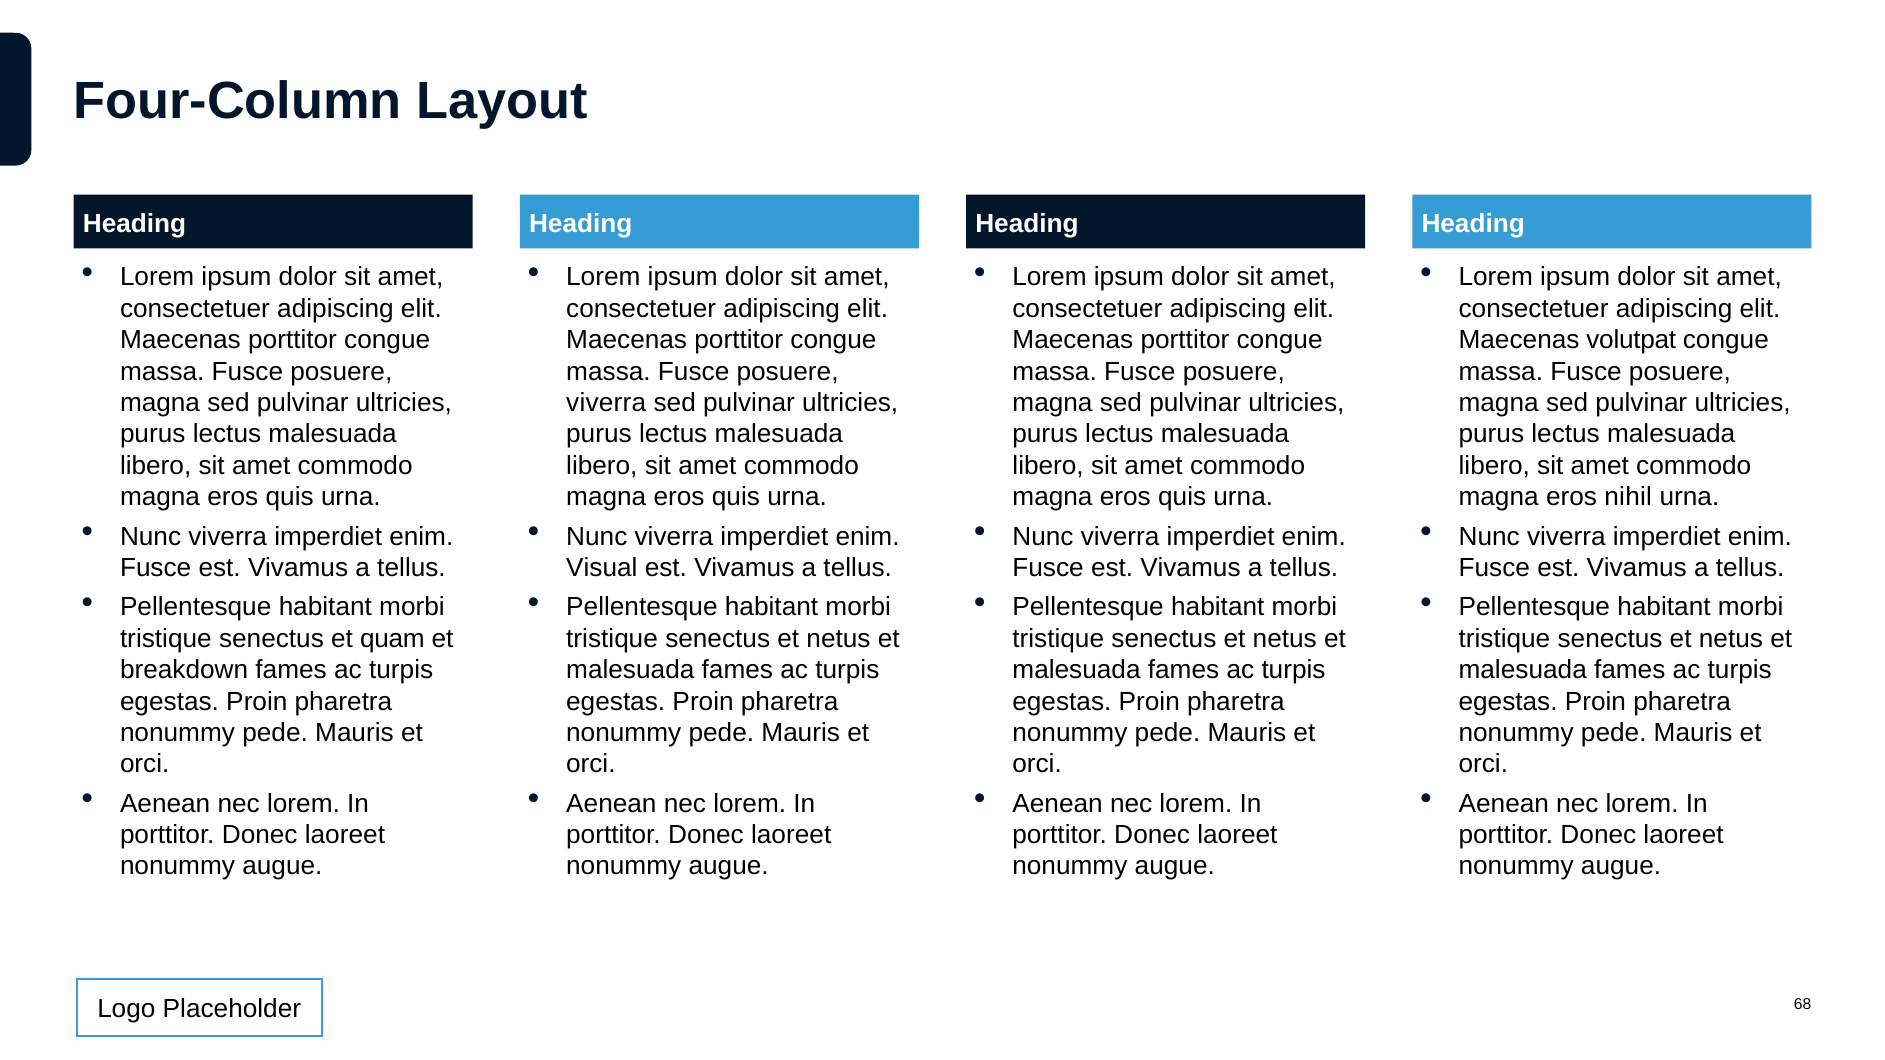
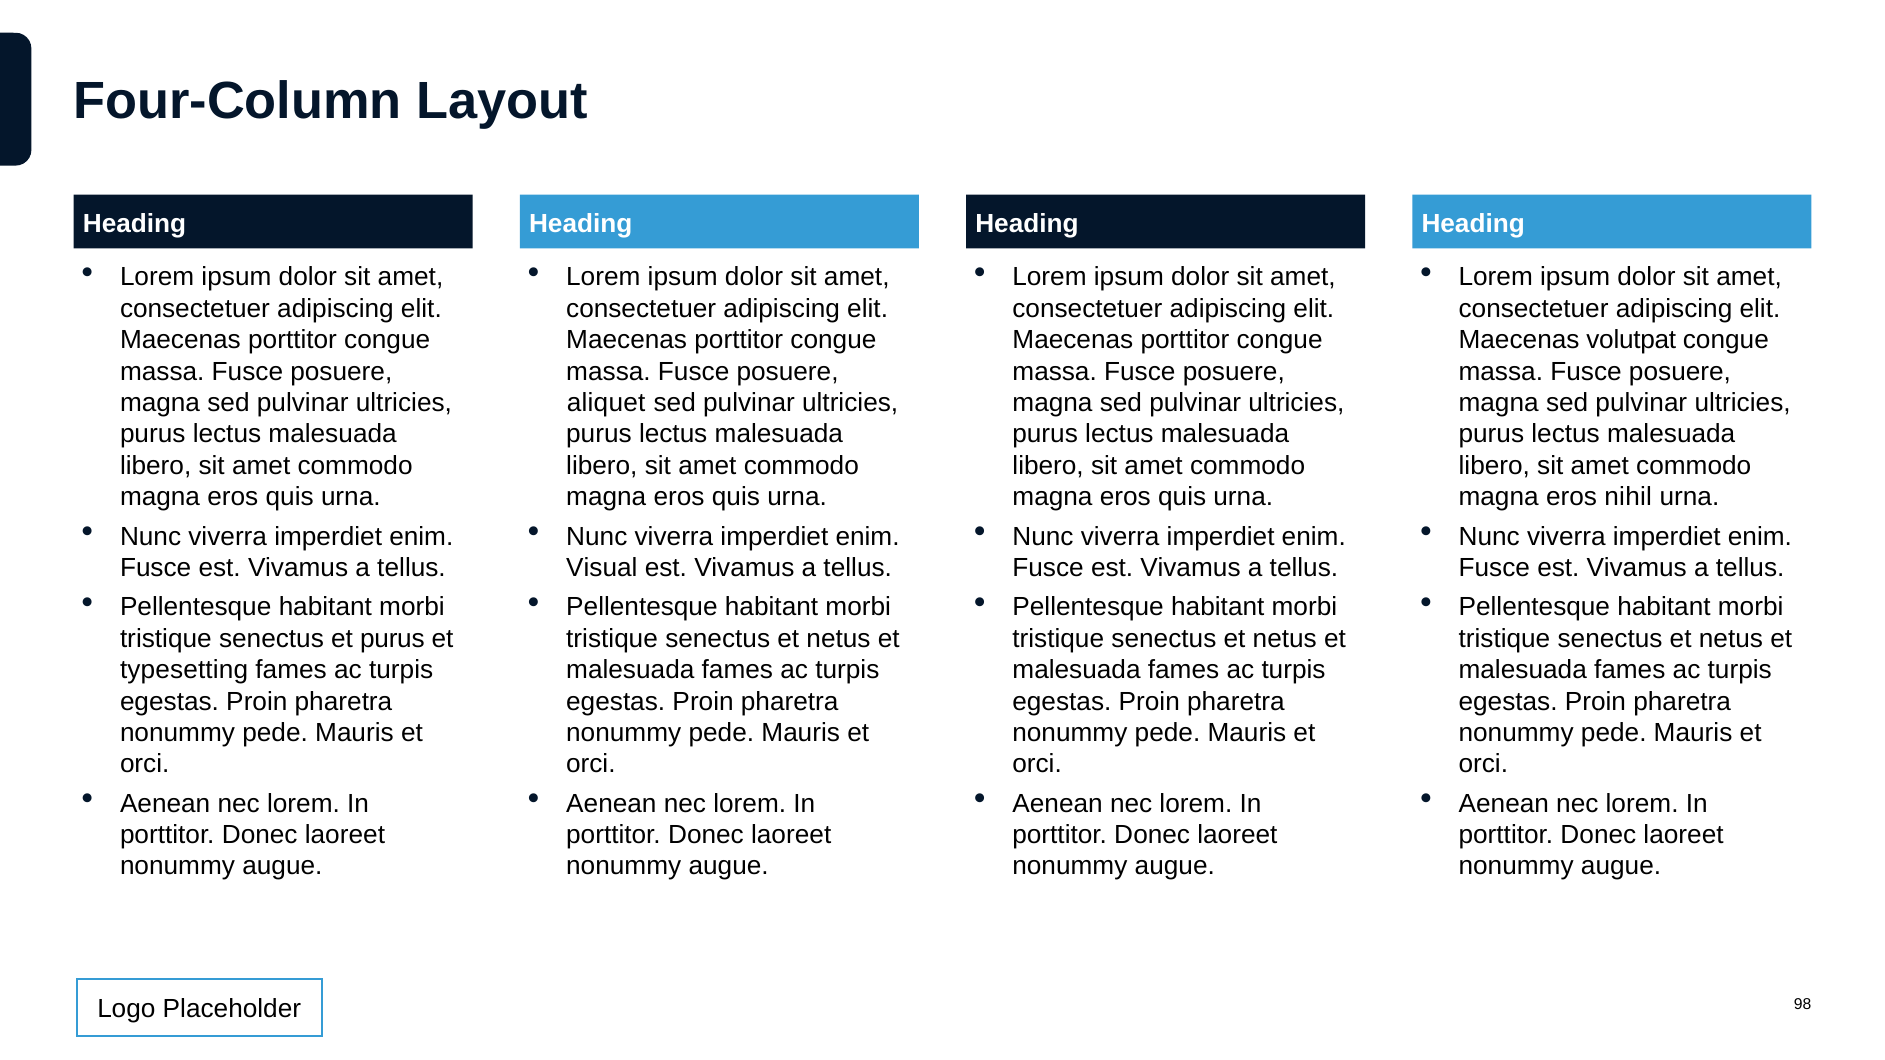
viverra at (606, 403): viverra -> aliquet
et quam: quam -> purus
breakdown: breakdown -> typesetting
68: 68 -> 98
